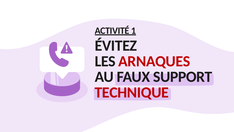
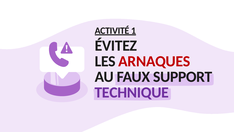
TECHNIQUE colour: red -> purple
